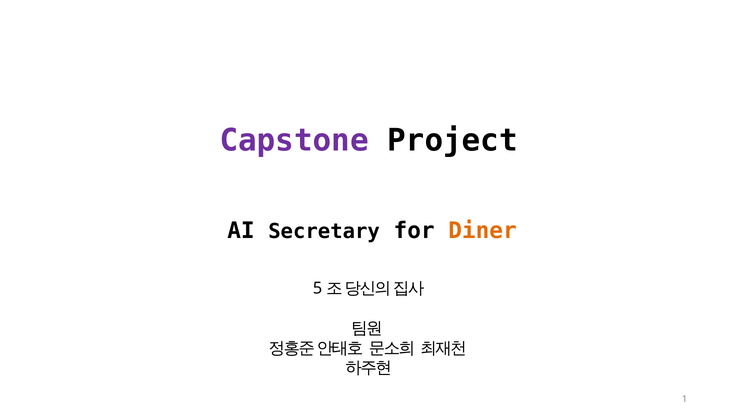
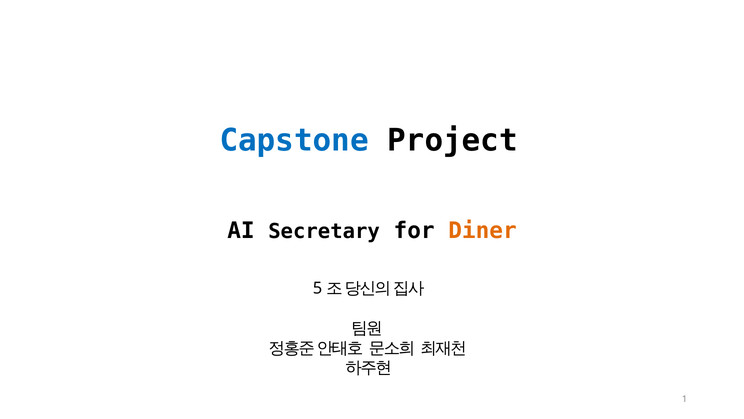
Capstone colour: purple -> blue
